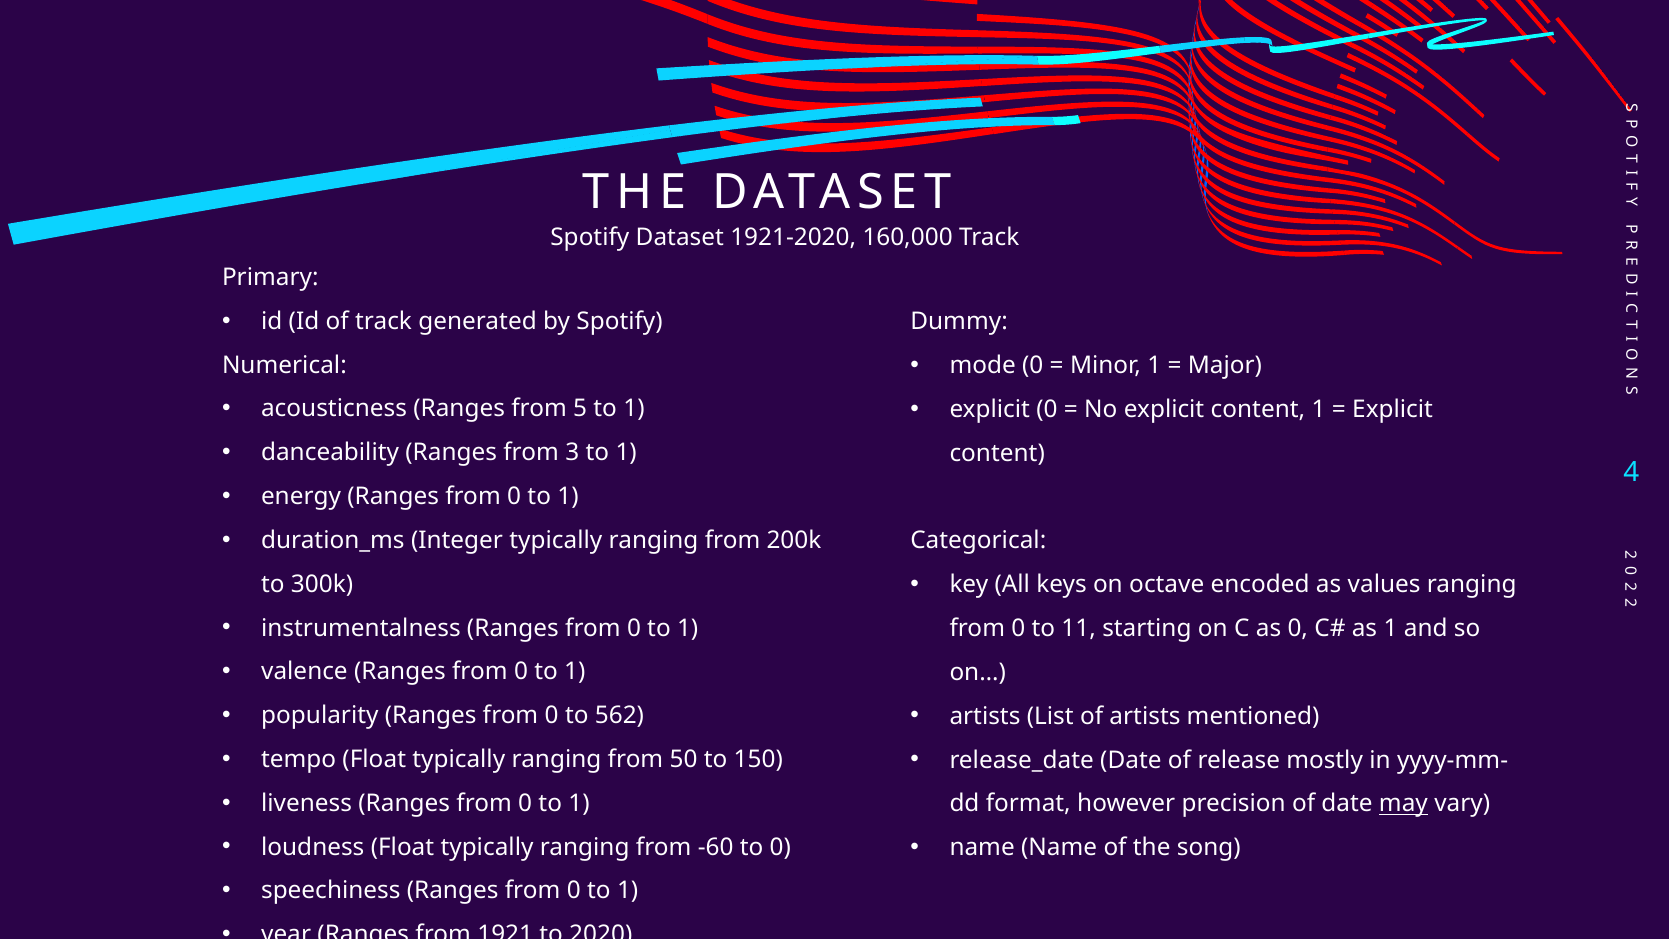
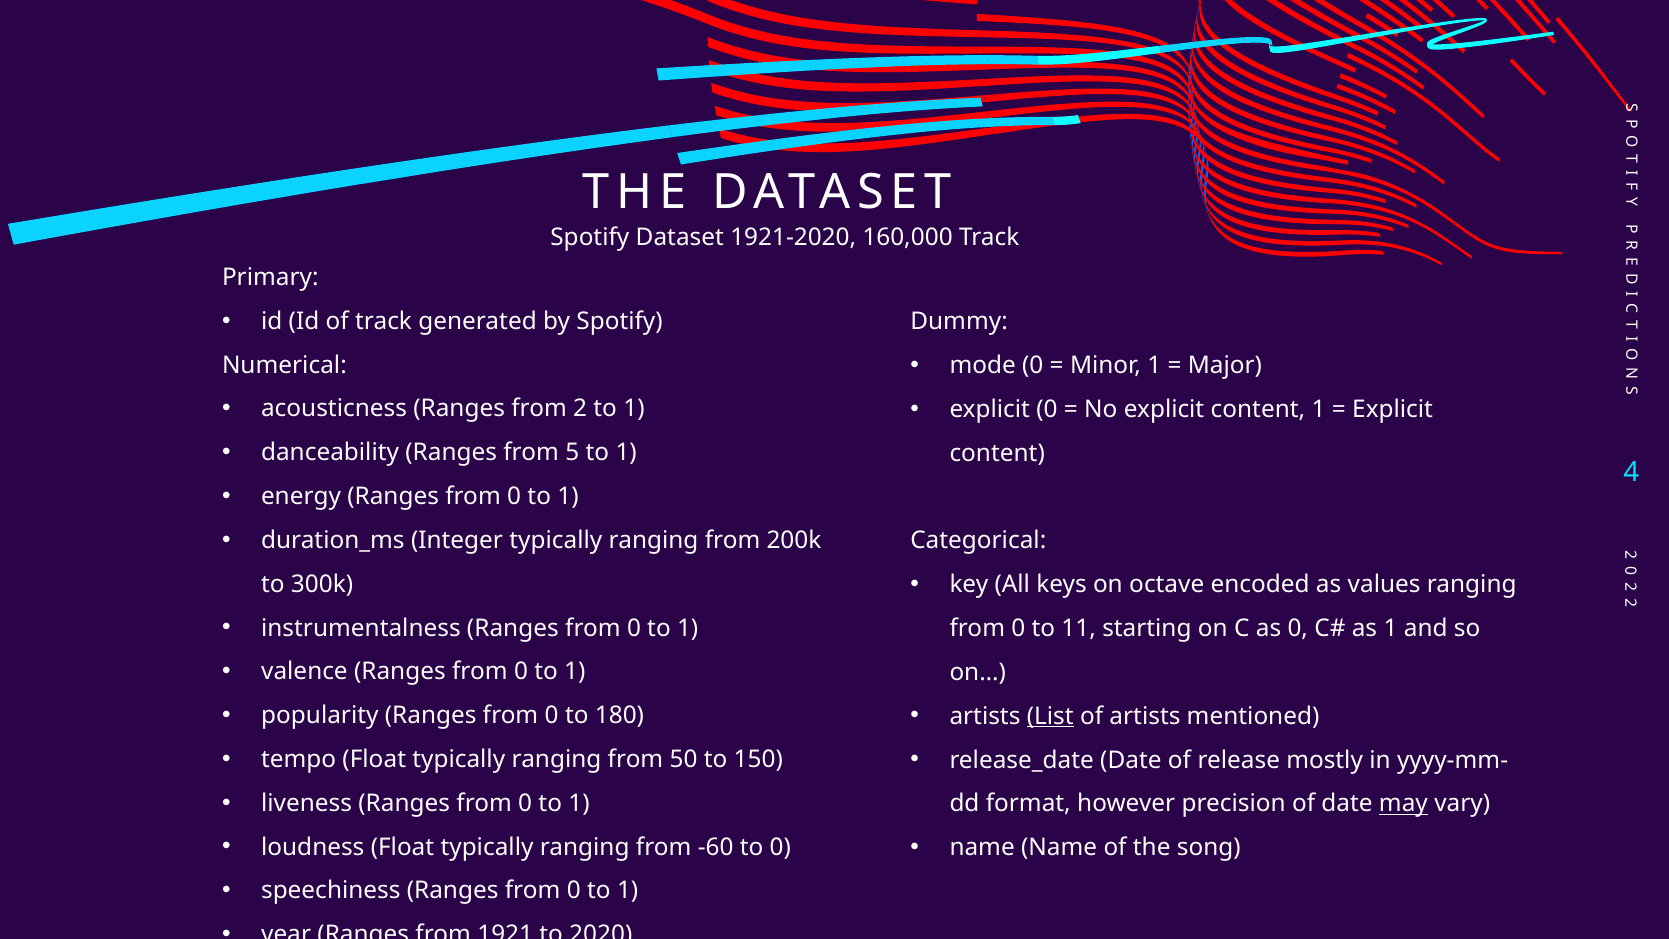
from 5: 5 -> 2
3: 3 -> 5
562: 562 -> 180
List underline: none -> present
